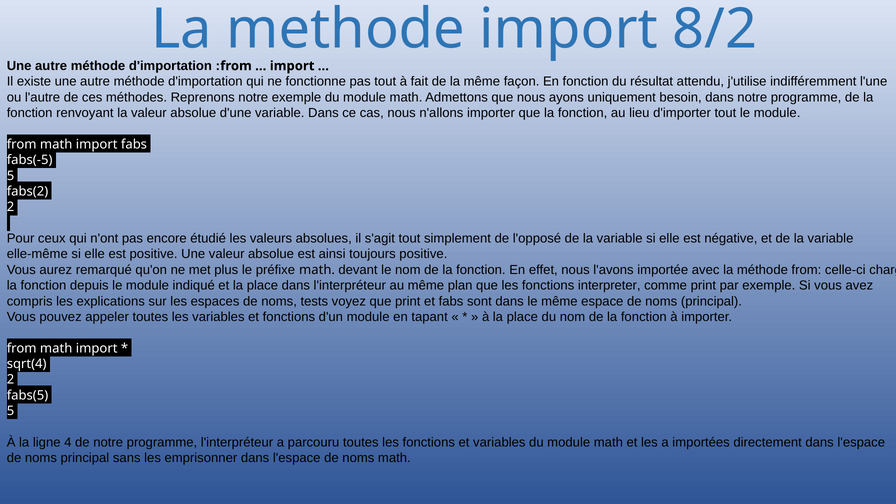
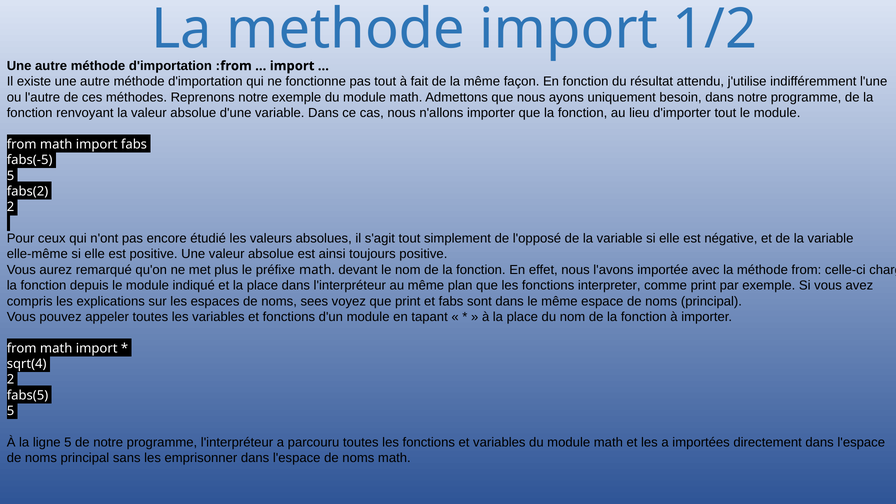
8/2: 8/2 -> 1/2
tests: tests -> sees
ligne 4: 4 -> 5
